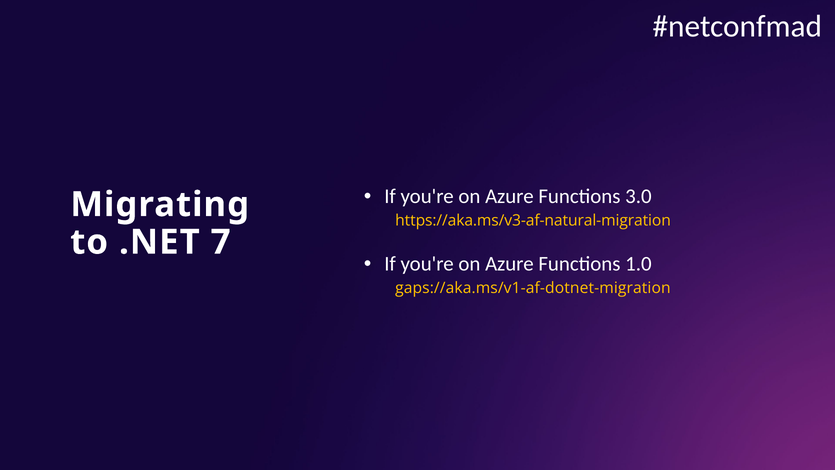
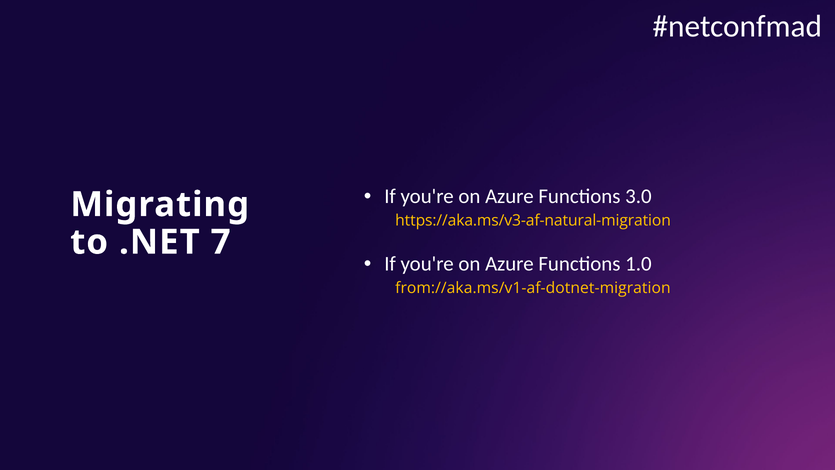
gaps://aka.ms/v1-af-dotnet-migration: gaps://aka.ms/v1-af-dotnet-migration -> from://aka.ms/v1-af-dotnet-migration
